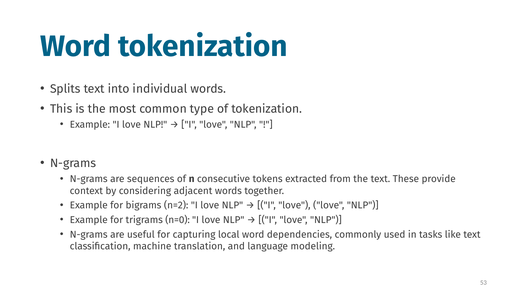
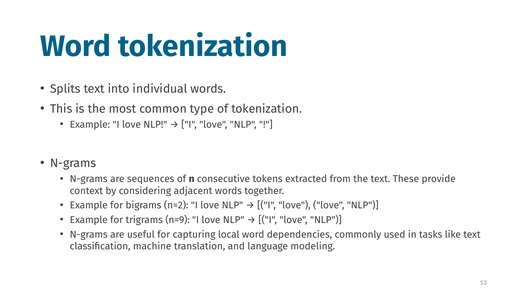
n=0: n=0 -> n=9
